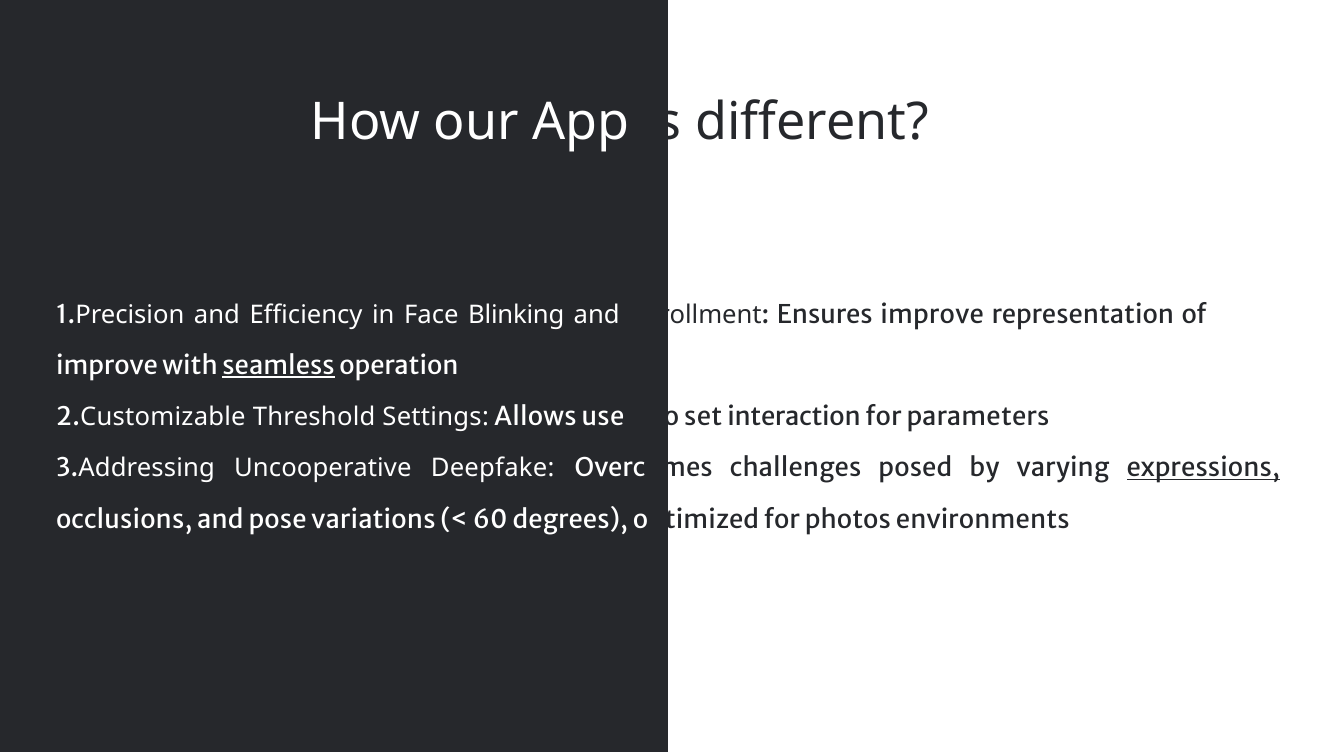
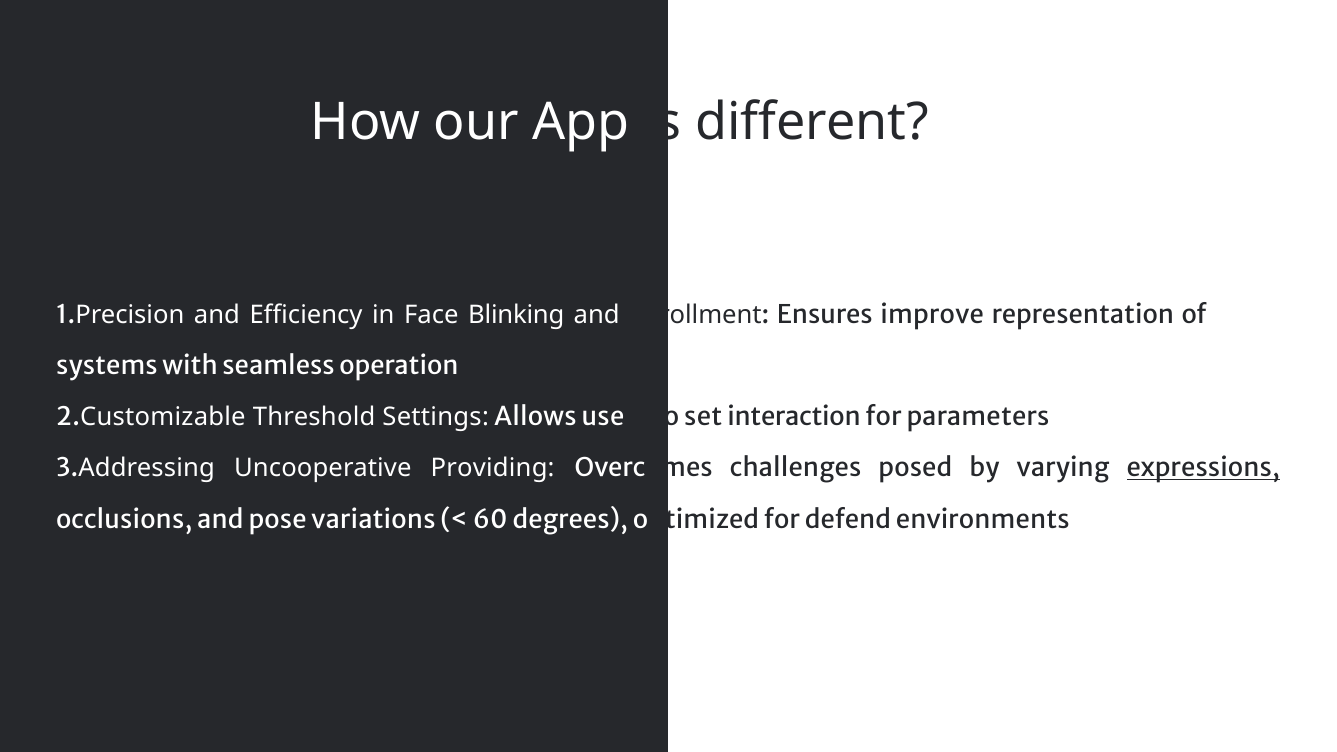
improve at (107, 366): improve -> systems
seamless underline: present -> none
Deepfake: Deepfake -> Providing
photos: photos -> defend
